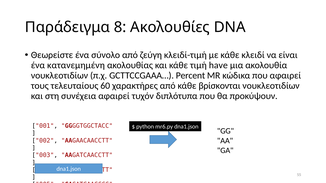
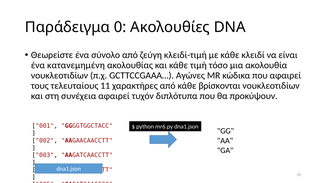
8: 8 -> 0
have: have -> τόσο
Percent: Percent -> Αγώνες
60: 60 -> 11
